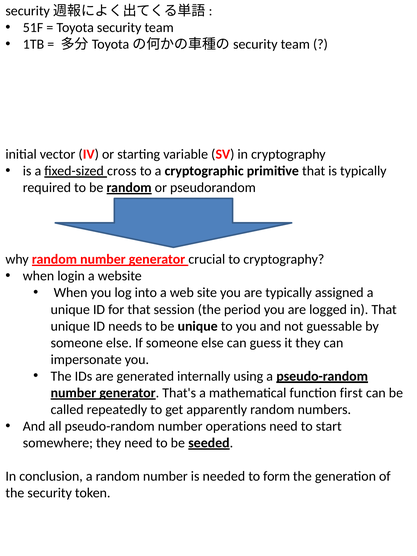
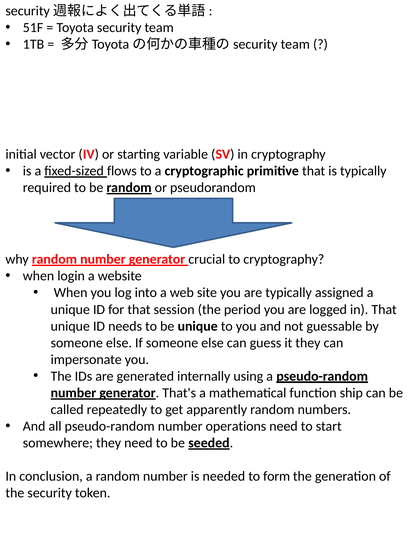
cross: cross -> flows
first: first -> ship
